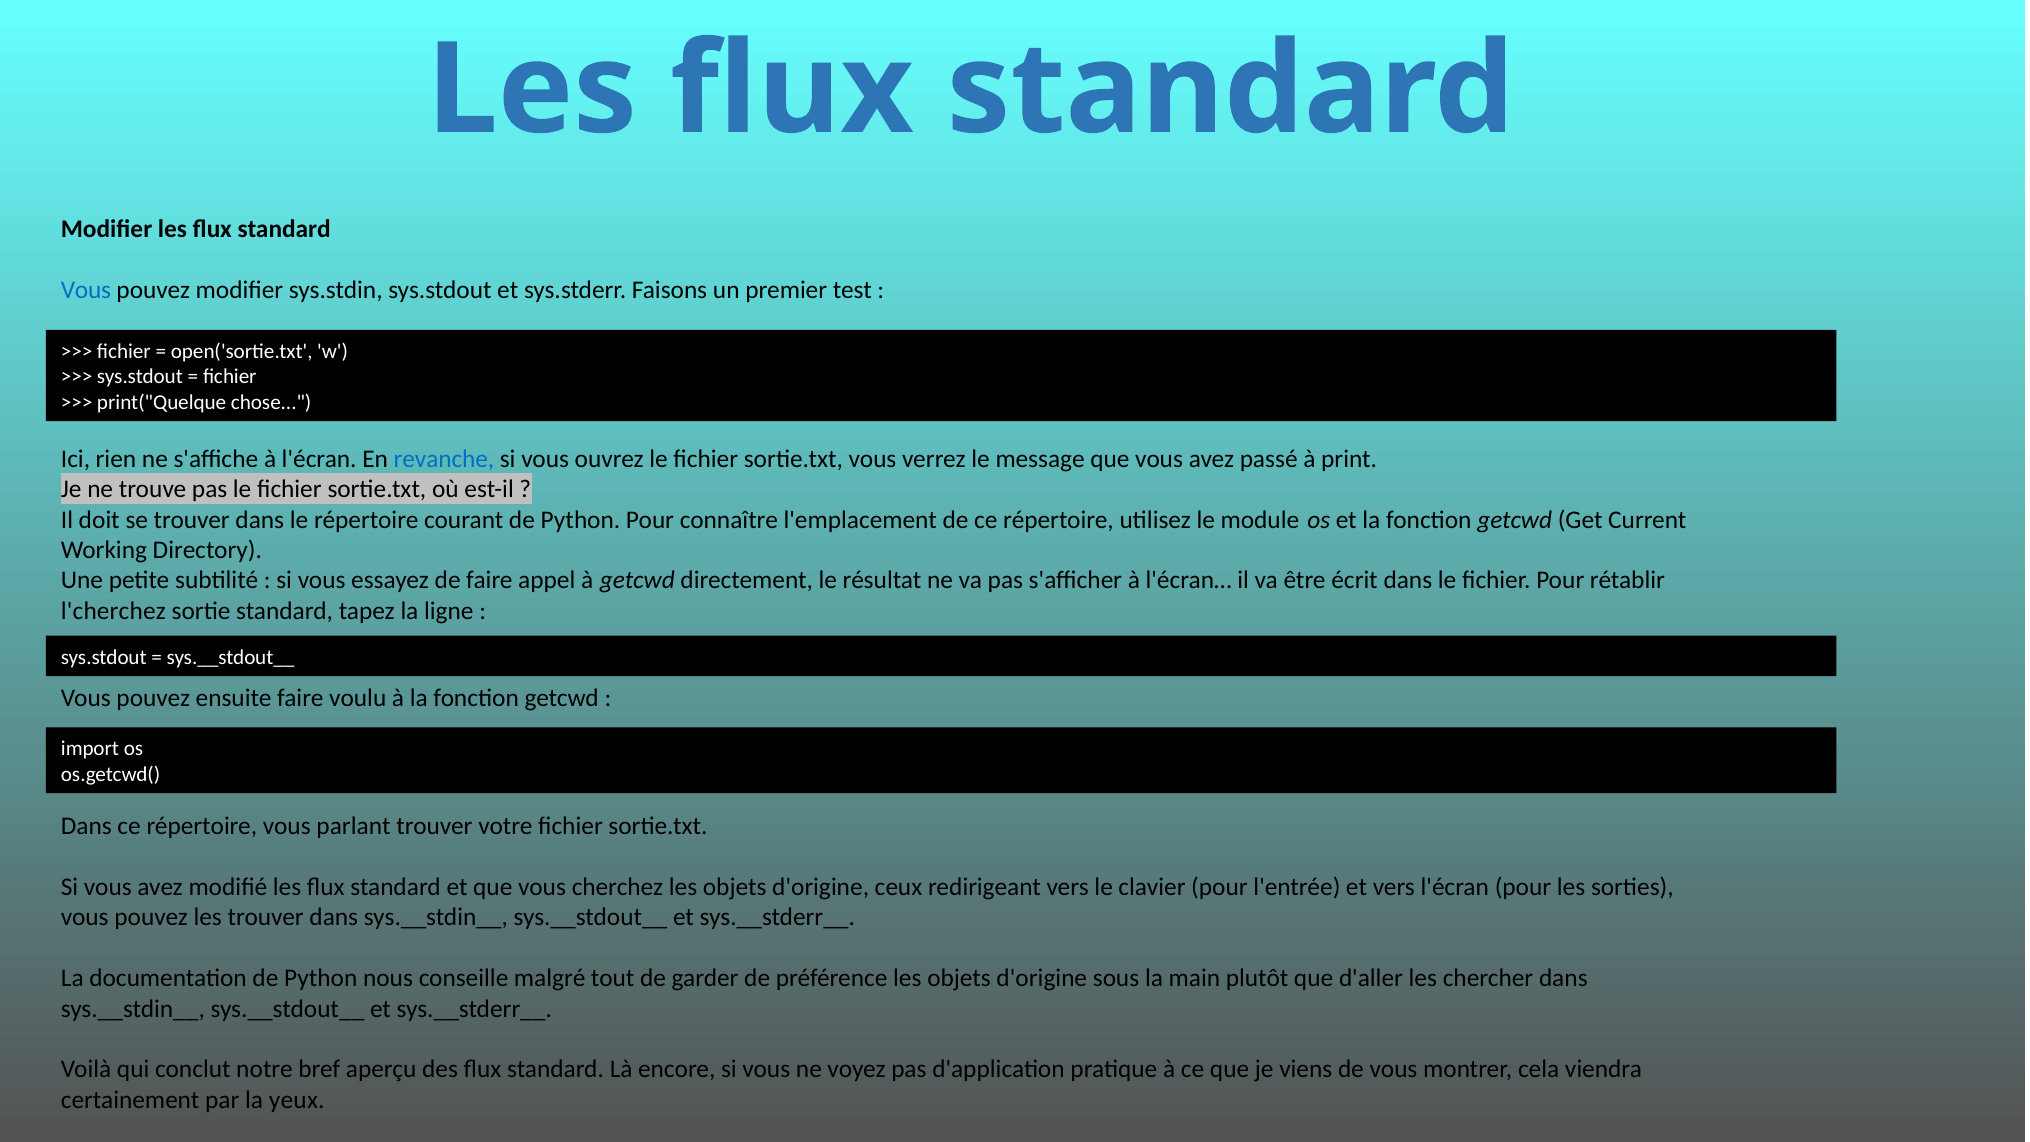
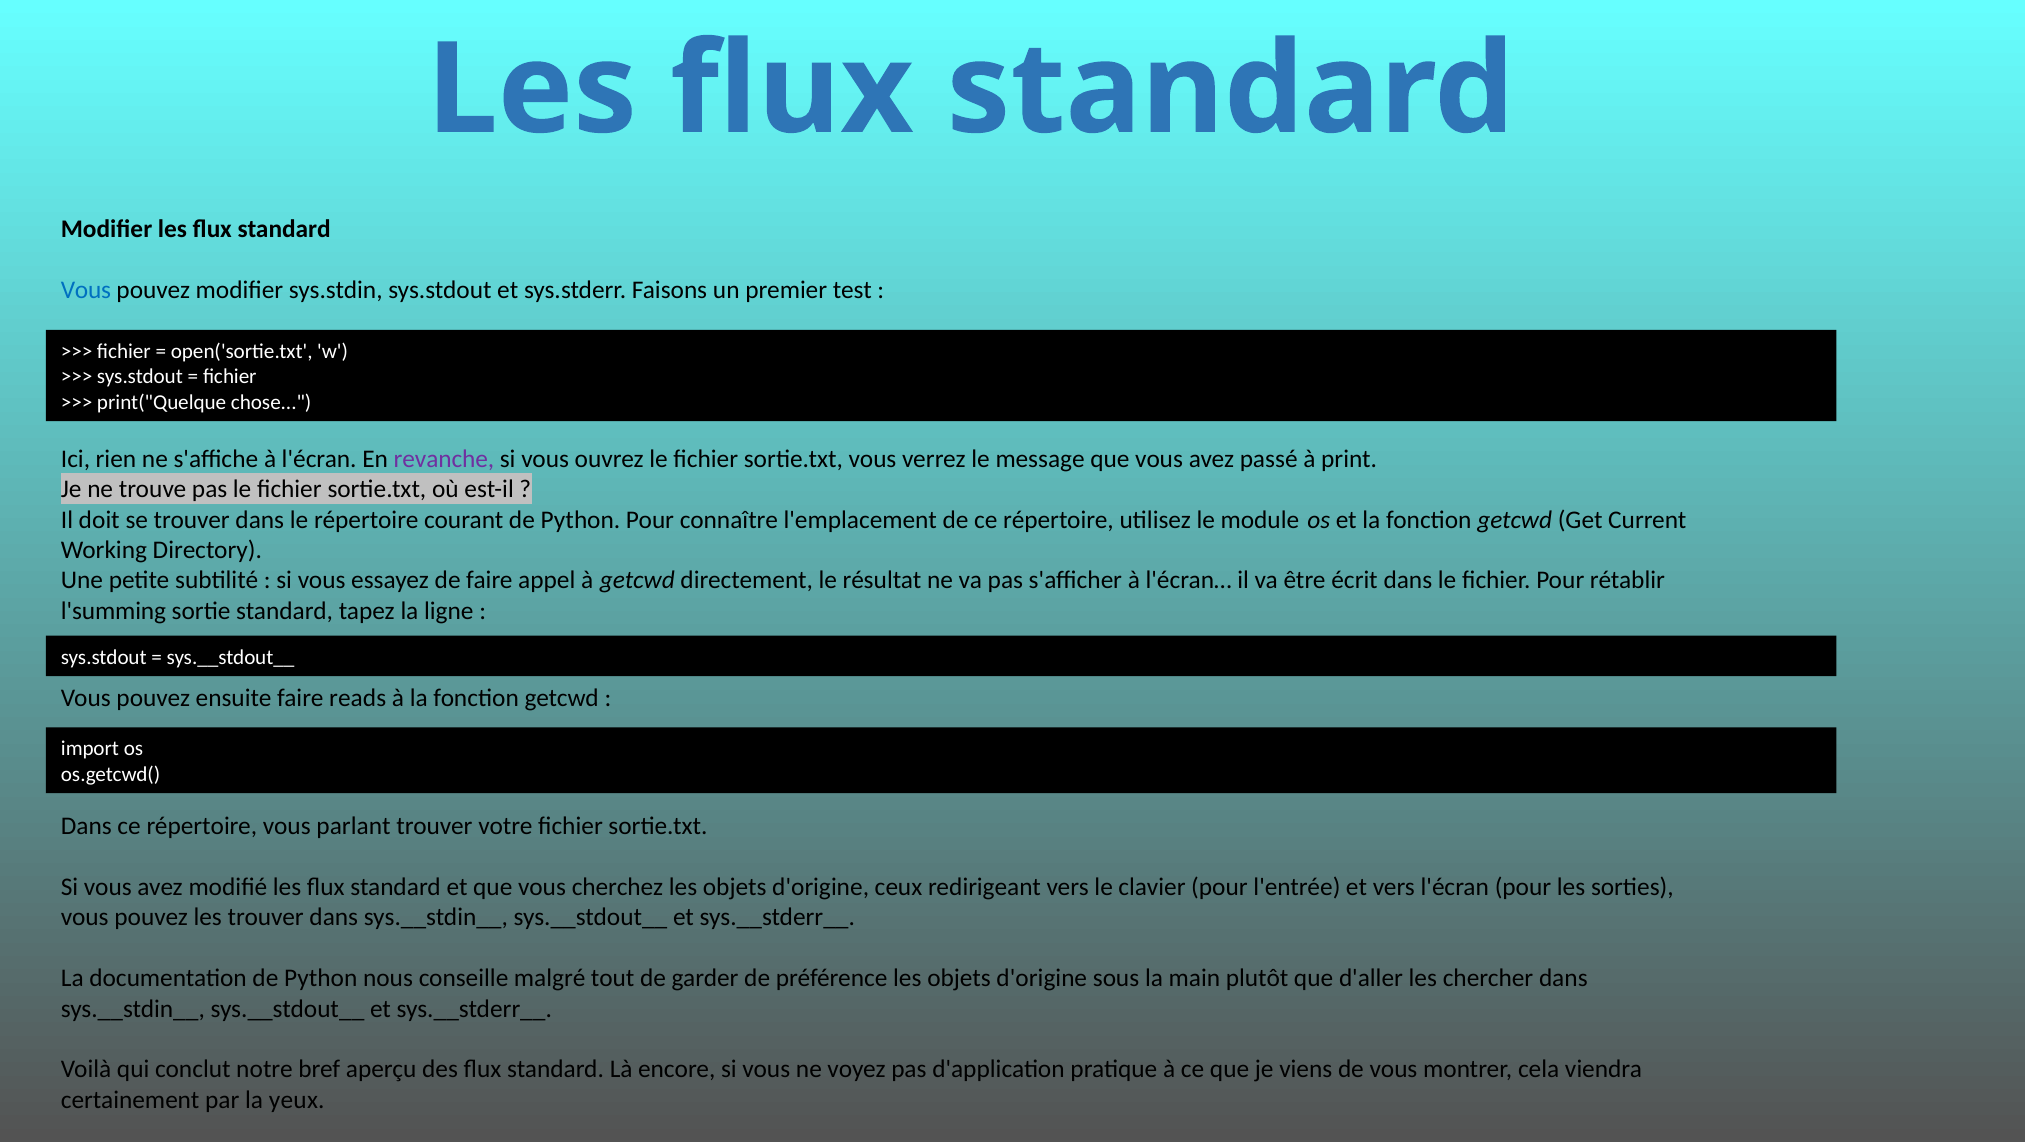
revanche colour: blue -> purple
l'cherchez: l'cherchez -> l'summing
voulu: voulu -> reads
